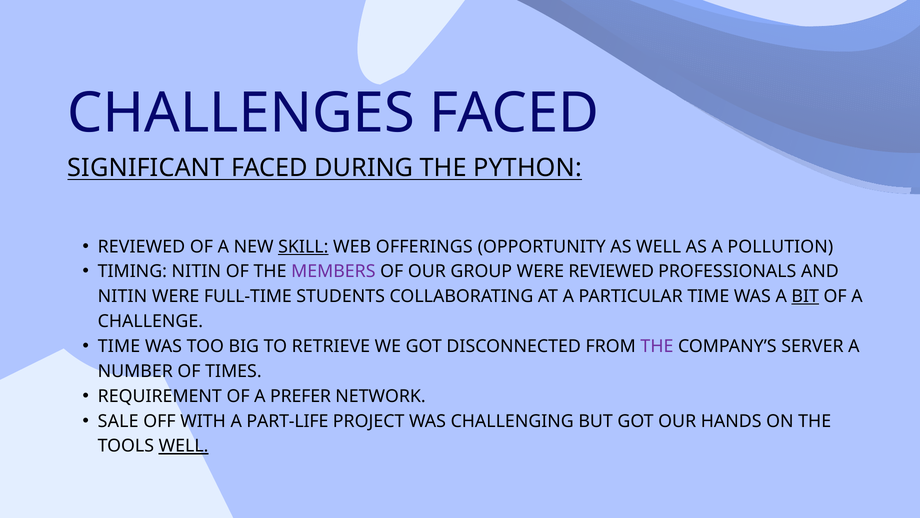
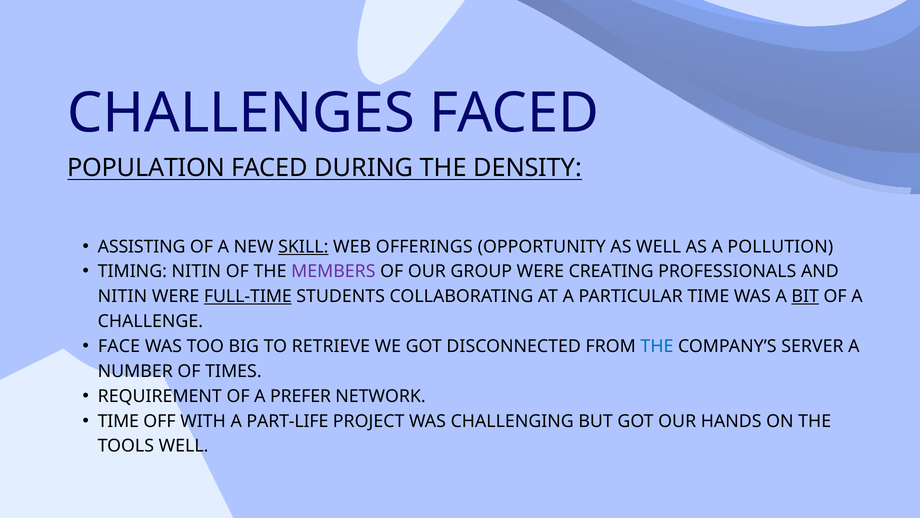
SIGNIFICANT: SIGNIFICANT -> POPULATION
PYTHON: PYTHON -> DENSITY
REVIEWED at (141, 246): REVIEWED -> ASSISTING
WERE REVIEWED: REVIEWED -> CREATING
FULL-TIME underline: none -> present
TIME at (119, 346): TIME -> FACE
THE at (657, 346) colour: purple -> blue
SALE at (118, 421): SALE -> TIME
WELL at (184, 446) underline: present -> none
